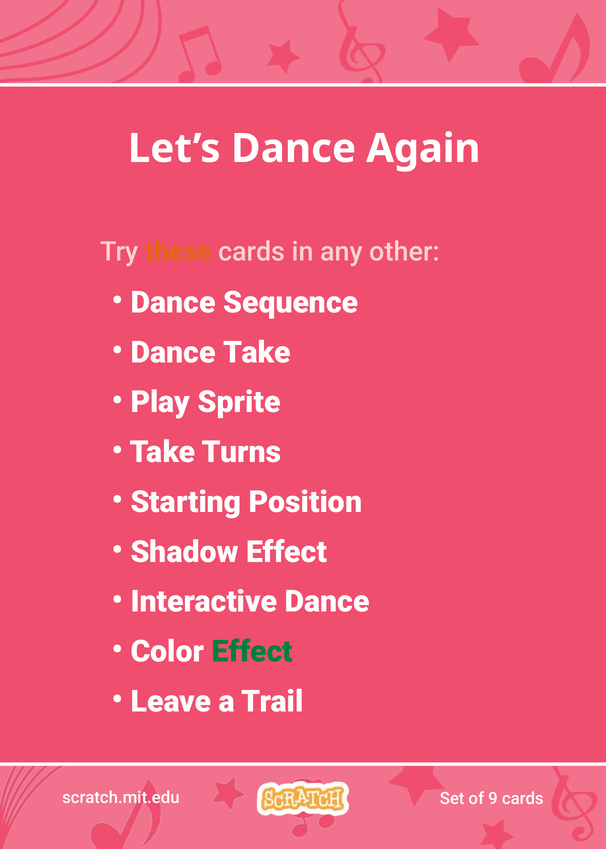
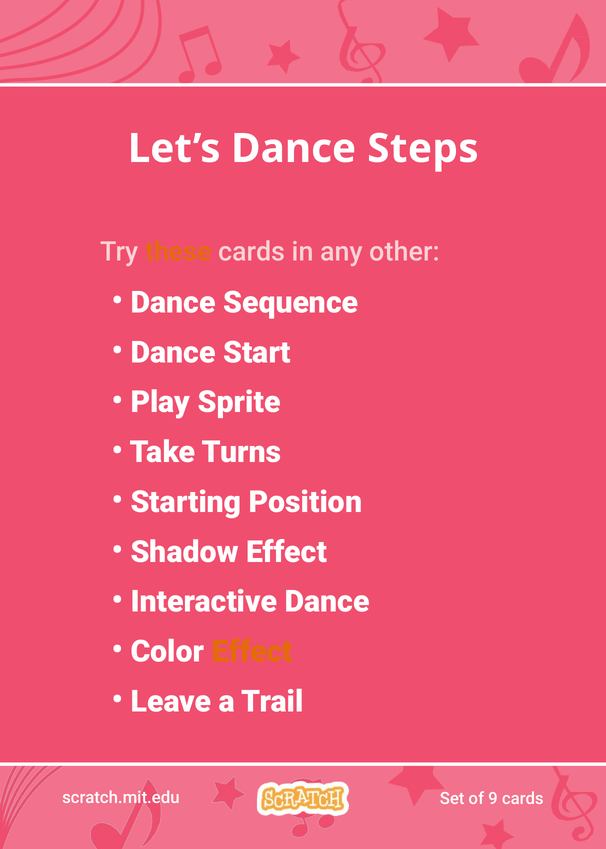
Again: Again -> Steps
Dance Take: Take -> Start
Effect at (252, 651) colour: green -> orange
